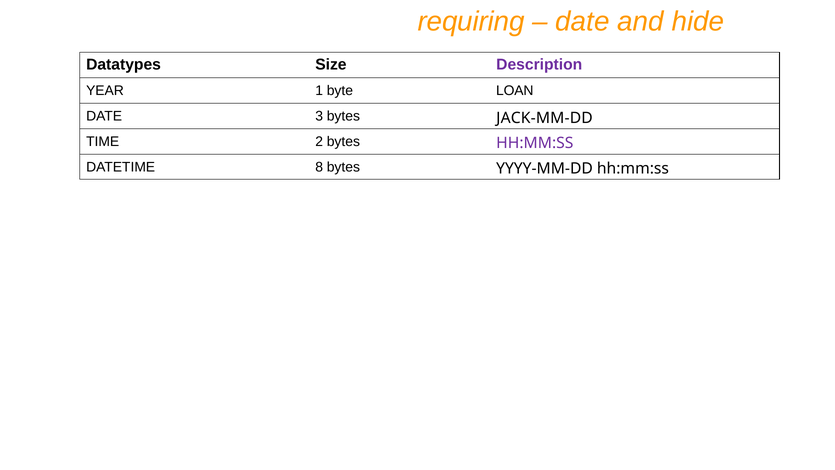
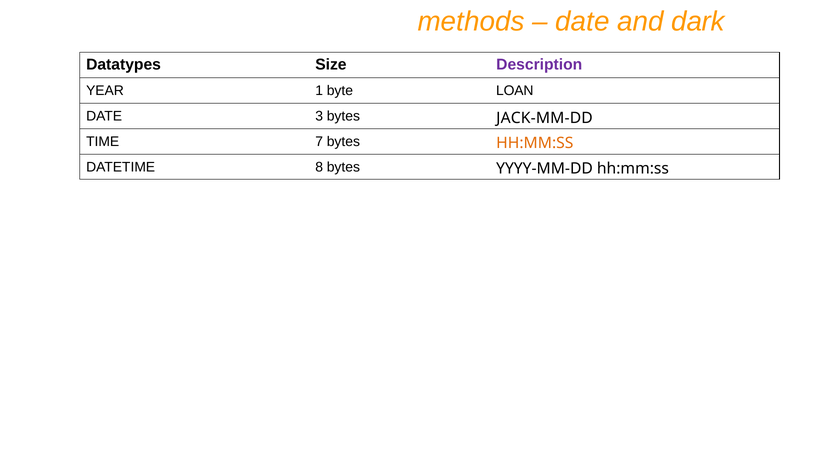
requiring: requiring -> methods
hide: hide -> dark
2: 2 -> 7
HH:MM:SS at (535, 143) colour: purple -> orange
